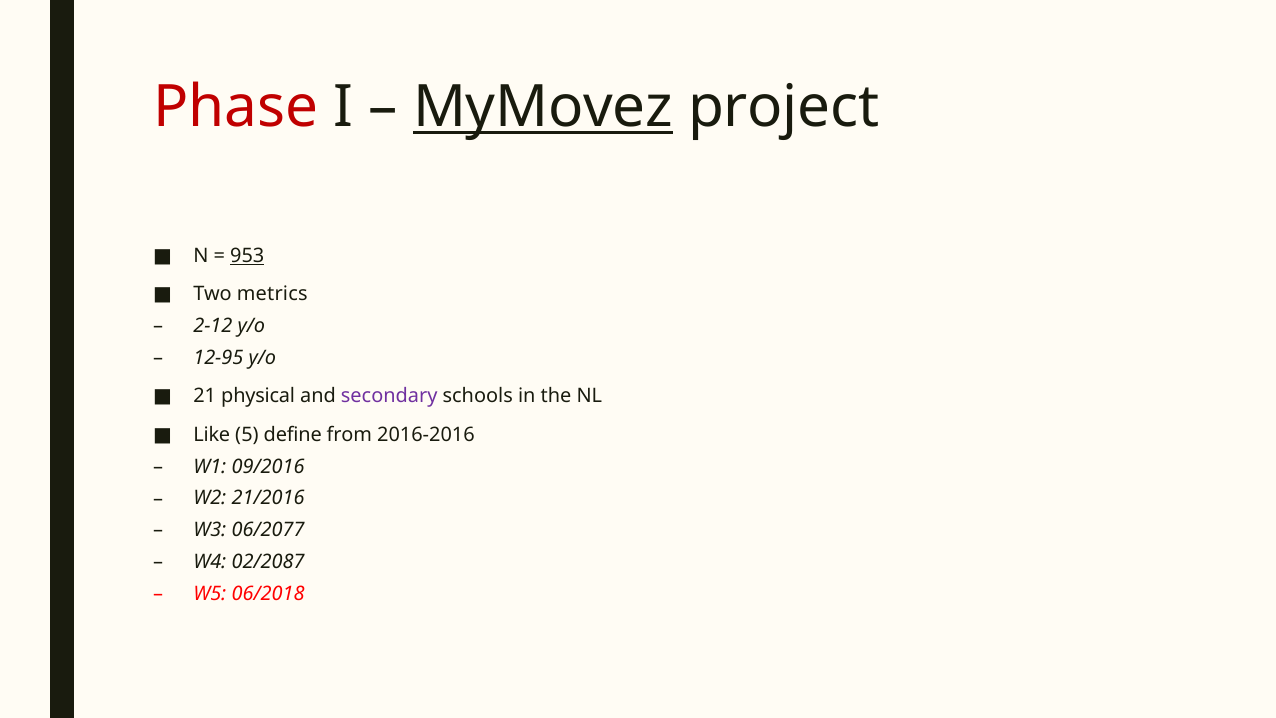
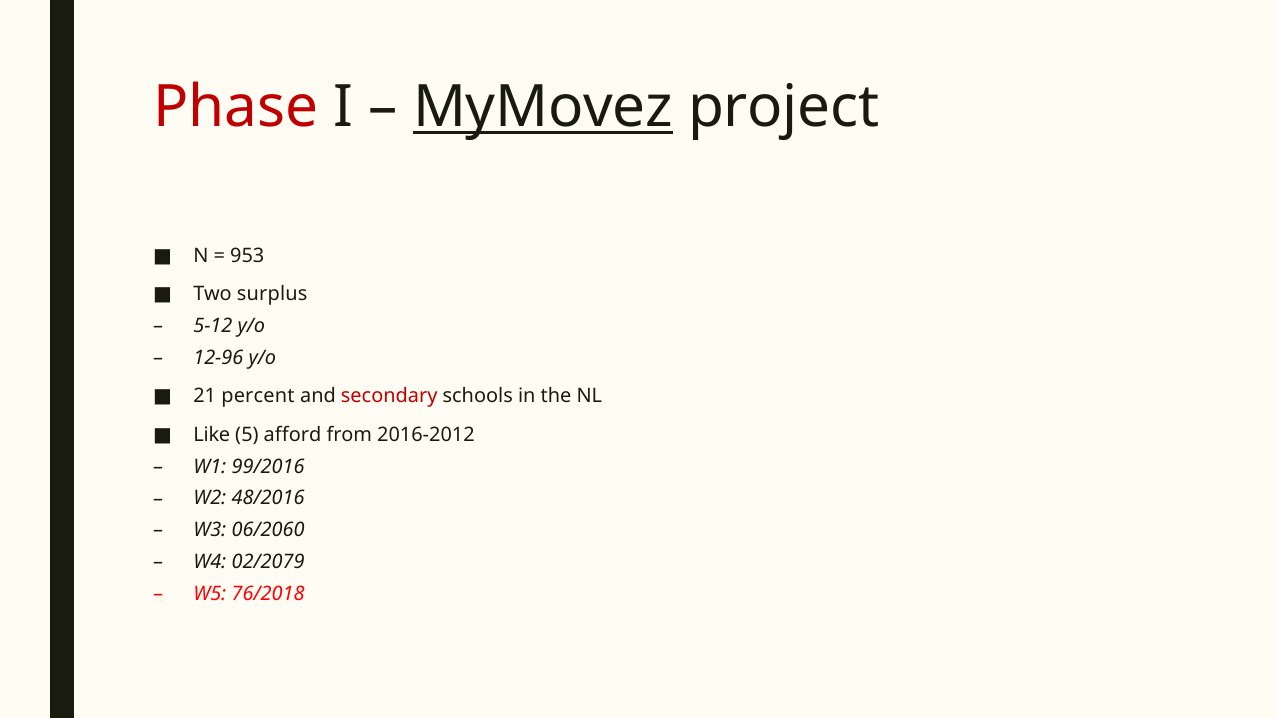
953 underline: present -> none
metrics: metrics -> surplus
2-12: 2-12 -> 5-12
12-95: 12-95 -> 12-96
physical: physical -> percent
secondary colour: purple -> red
define: define -> afford
2016-2016: 2016-2016 -> 2016-2012
09/2016: 09/2016 -> 99/2016
21/2016: 21/2016 -> 48/2016
06/2077: 06/2077 -> 06/2060
02/2087: 02/2087 -> 02/2079
06/2018: 06/2018 -> 76/2018
